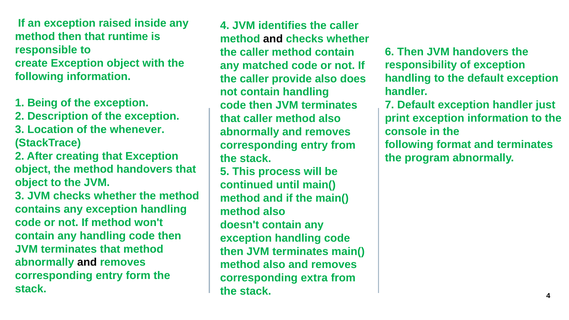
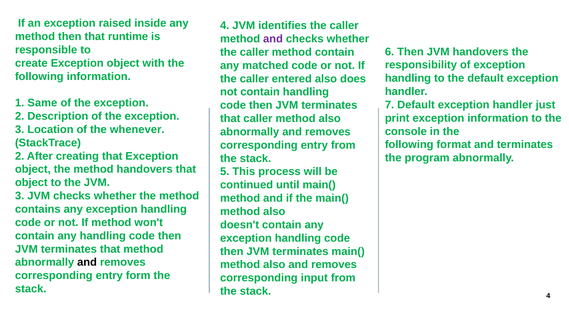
and at (273, 39) colour: black -> purple
provide: provide -> entered
Being: Being -> Same
extra: extra -> input
